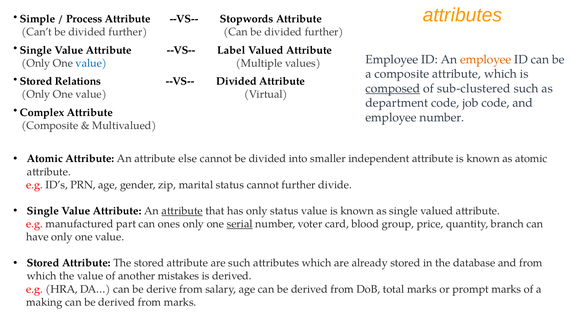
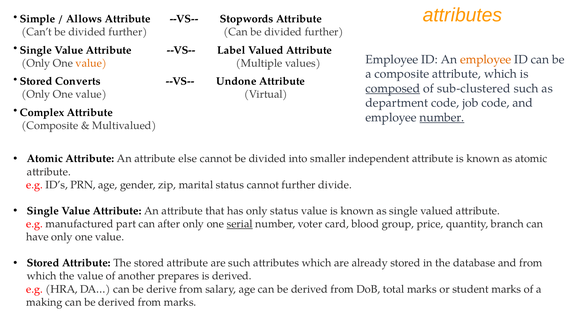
Process: Process -> Allows
value at (91, 63) colour: blue -> orange
Relations: Relations -> Converts
--VS-- Divided: Divided -> Undone
number at (442, 117) underline: none -> present
attribute at (182, 211) underline: present -> none
ones: ones -> after
mistakes: mistakes -> prepares
prompt: prompt -> student
